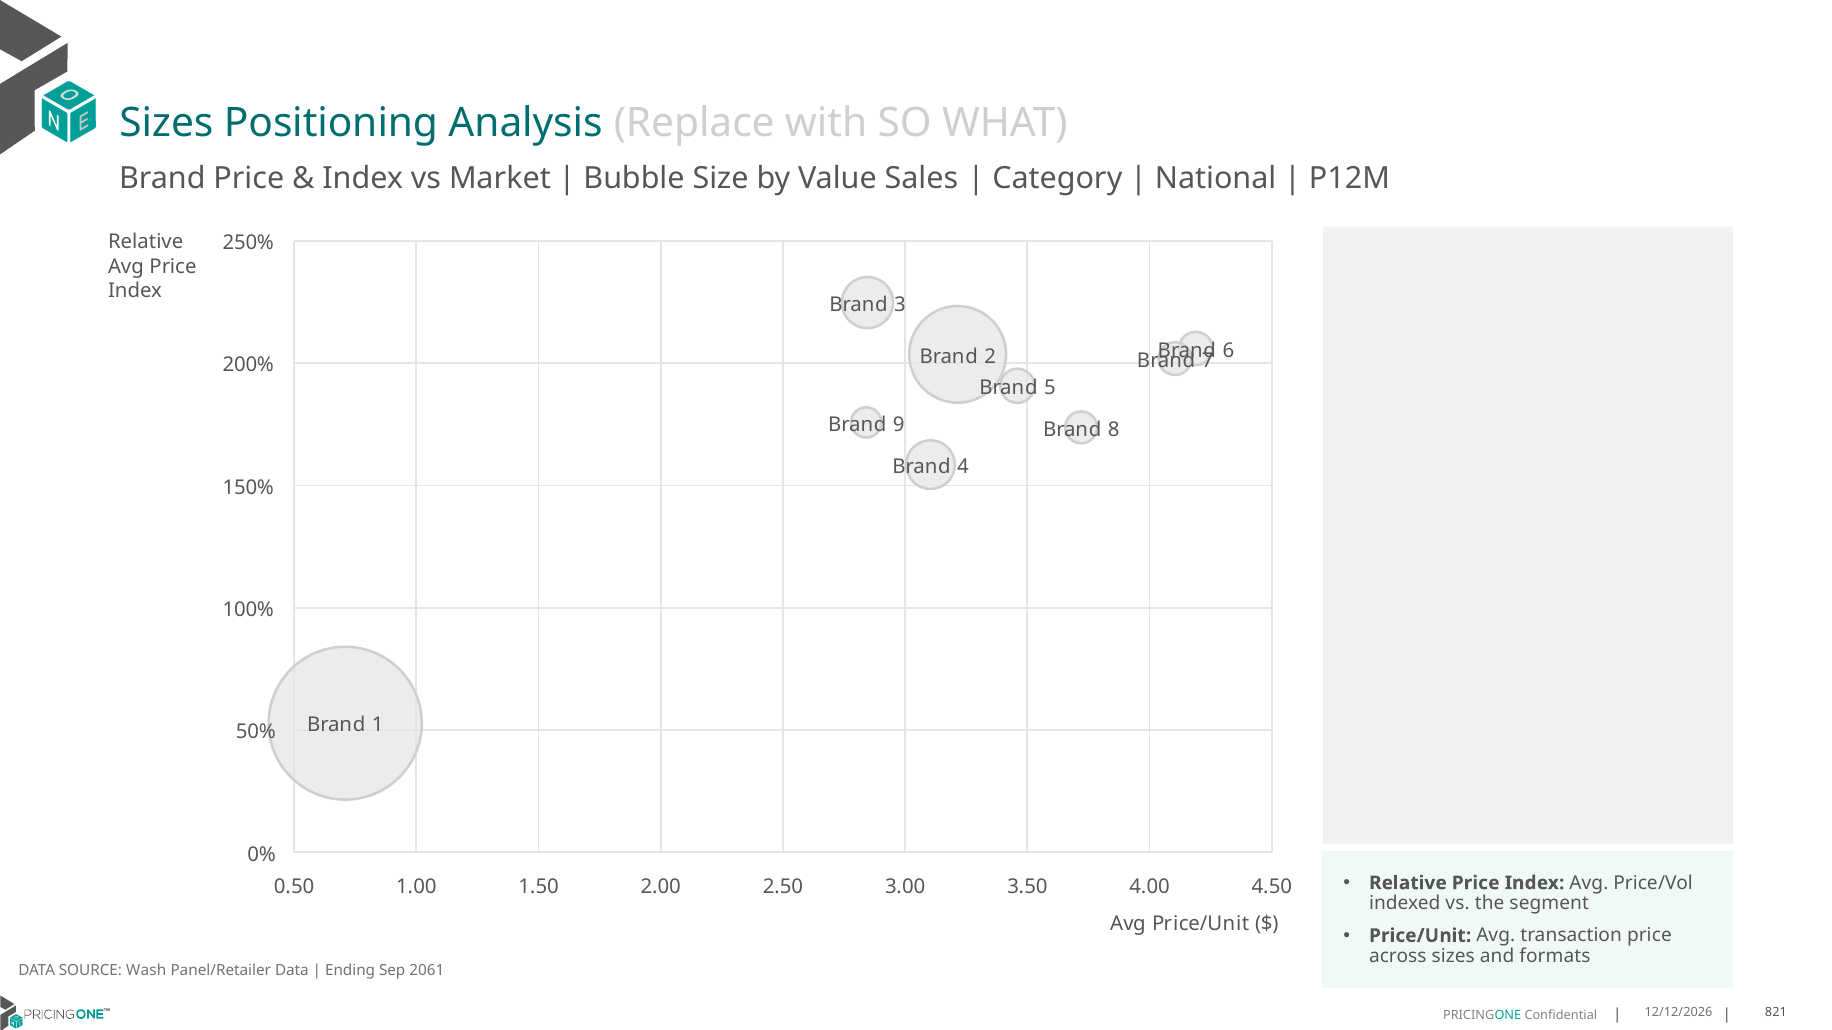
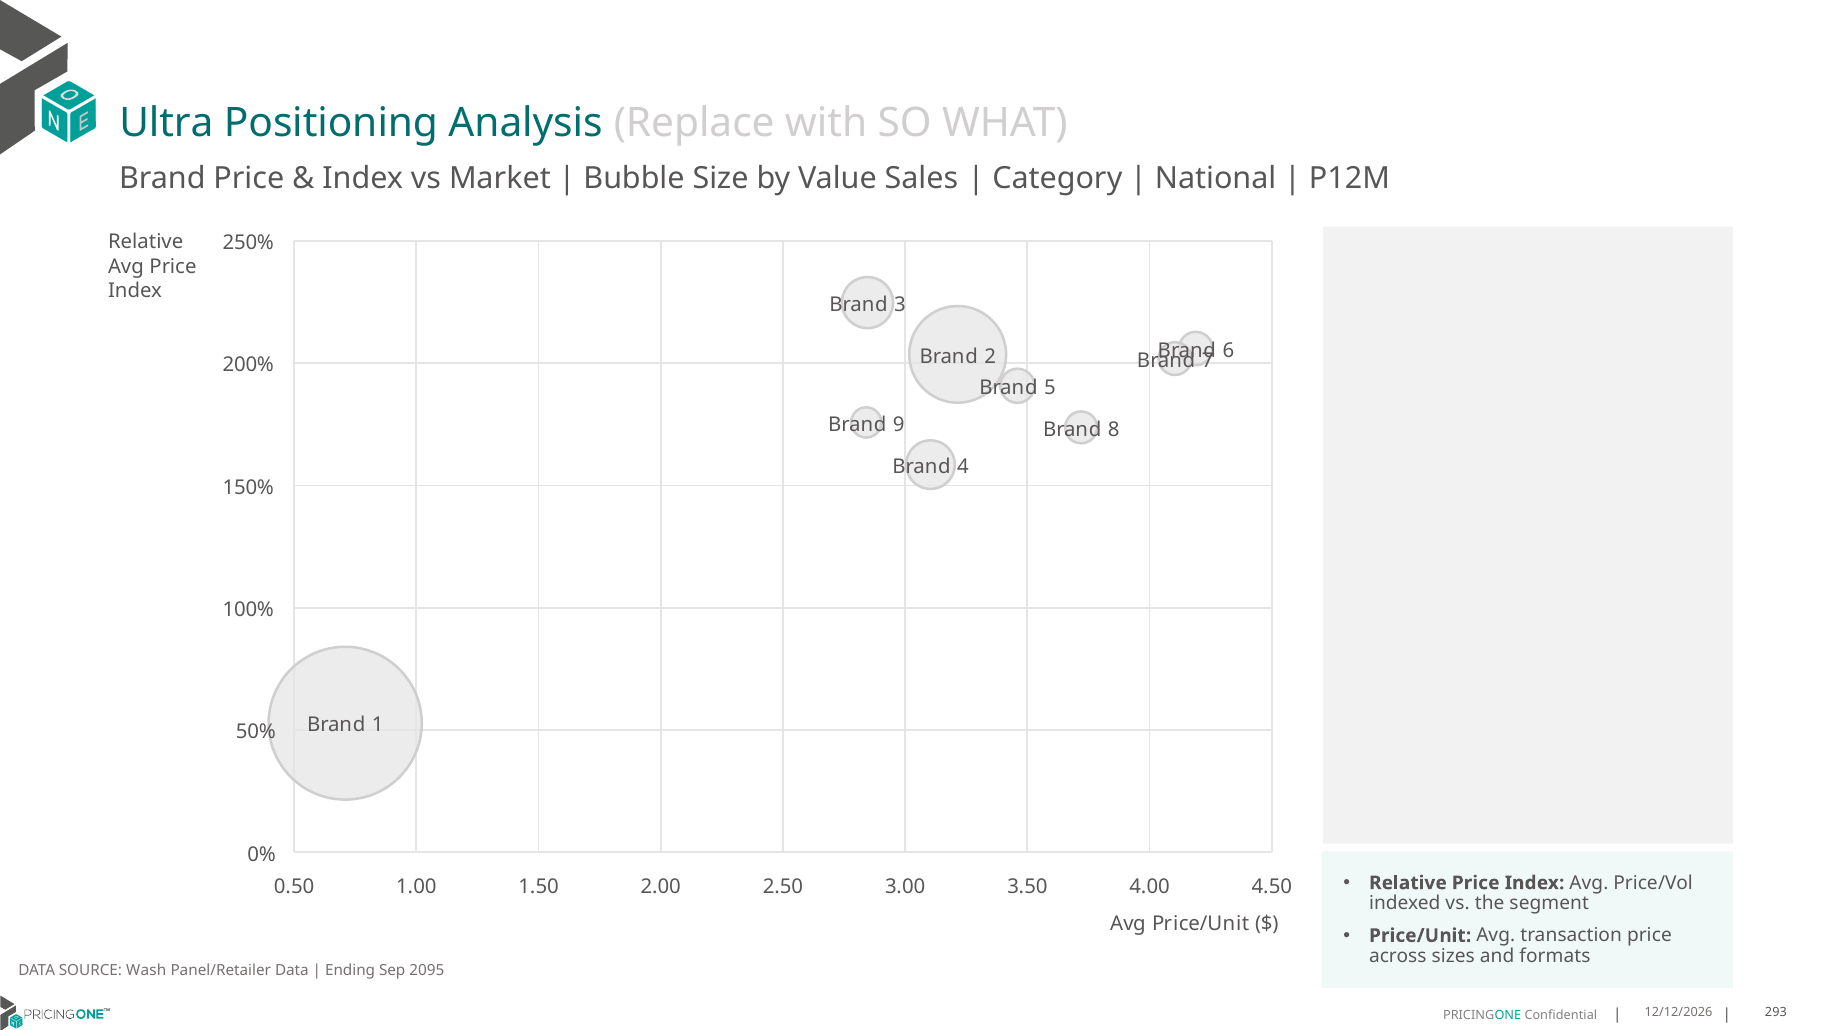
Sizes at (166, 123): Sizes -> Ultra
2061: 2061 -> 2095
821: 821 -> 293
